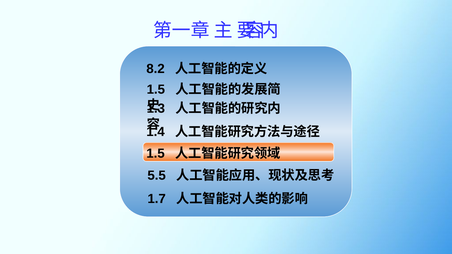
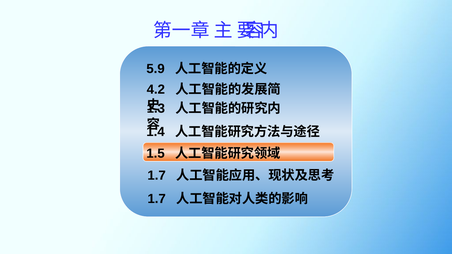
8.2: 8.2 -> 5.9
1.5 at (156, 89): 1.5 -> 4.2
5.5 at (157, 176): 5.5 -> 1.7
